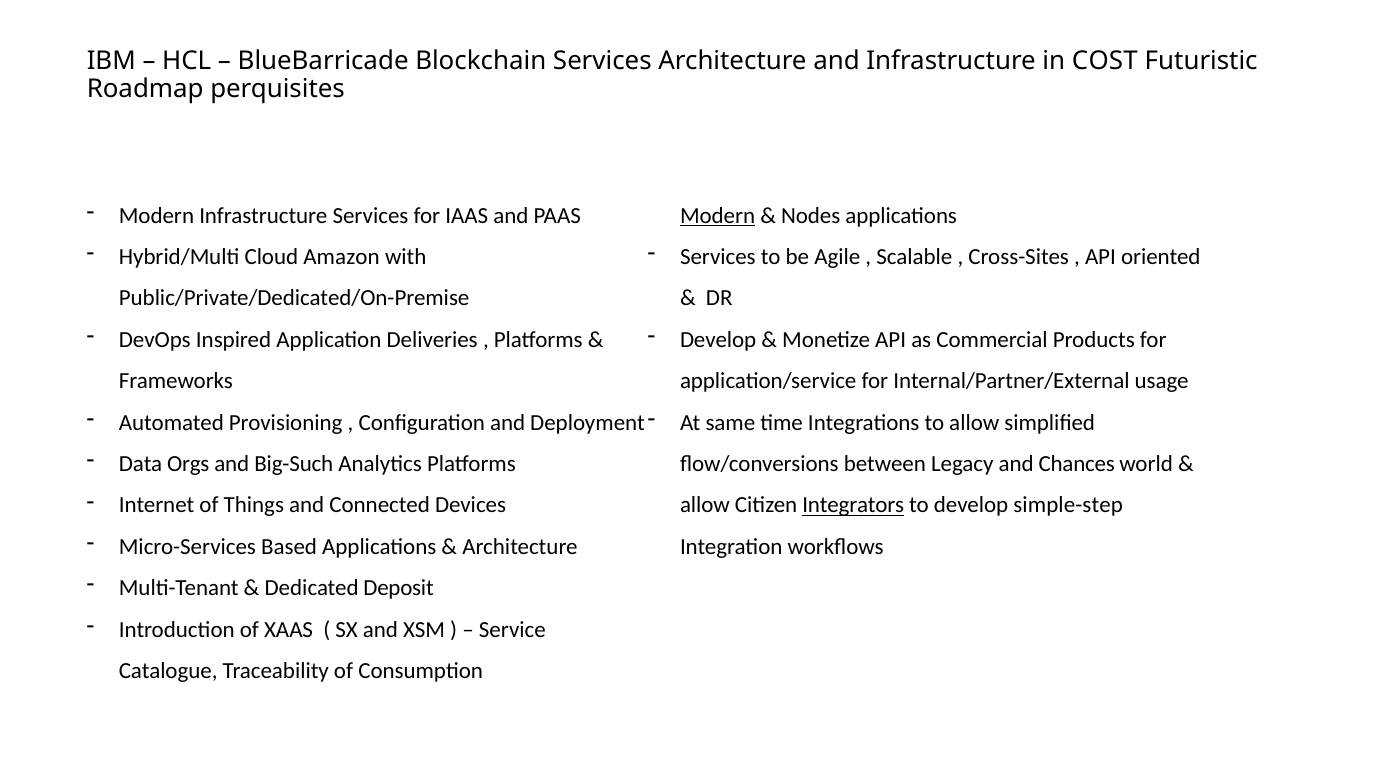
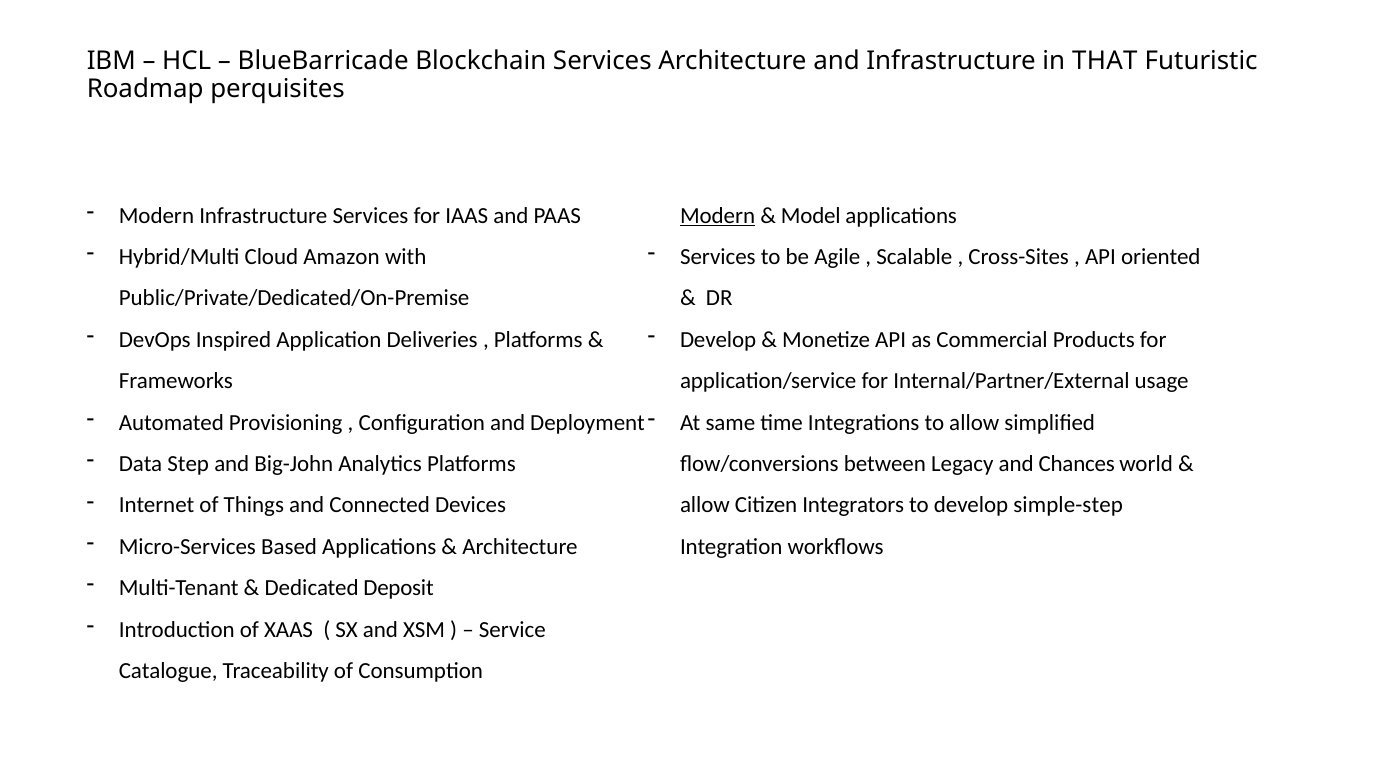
COST: COST -> THAT
Nodes: Nodes -> Model
Orgs: Orgs -> Step
Big-Such: Big-Such -> Big-John
Integrators underline: present -> none
